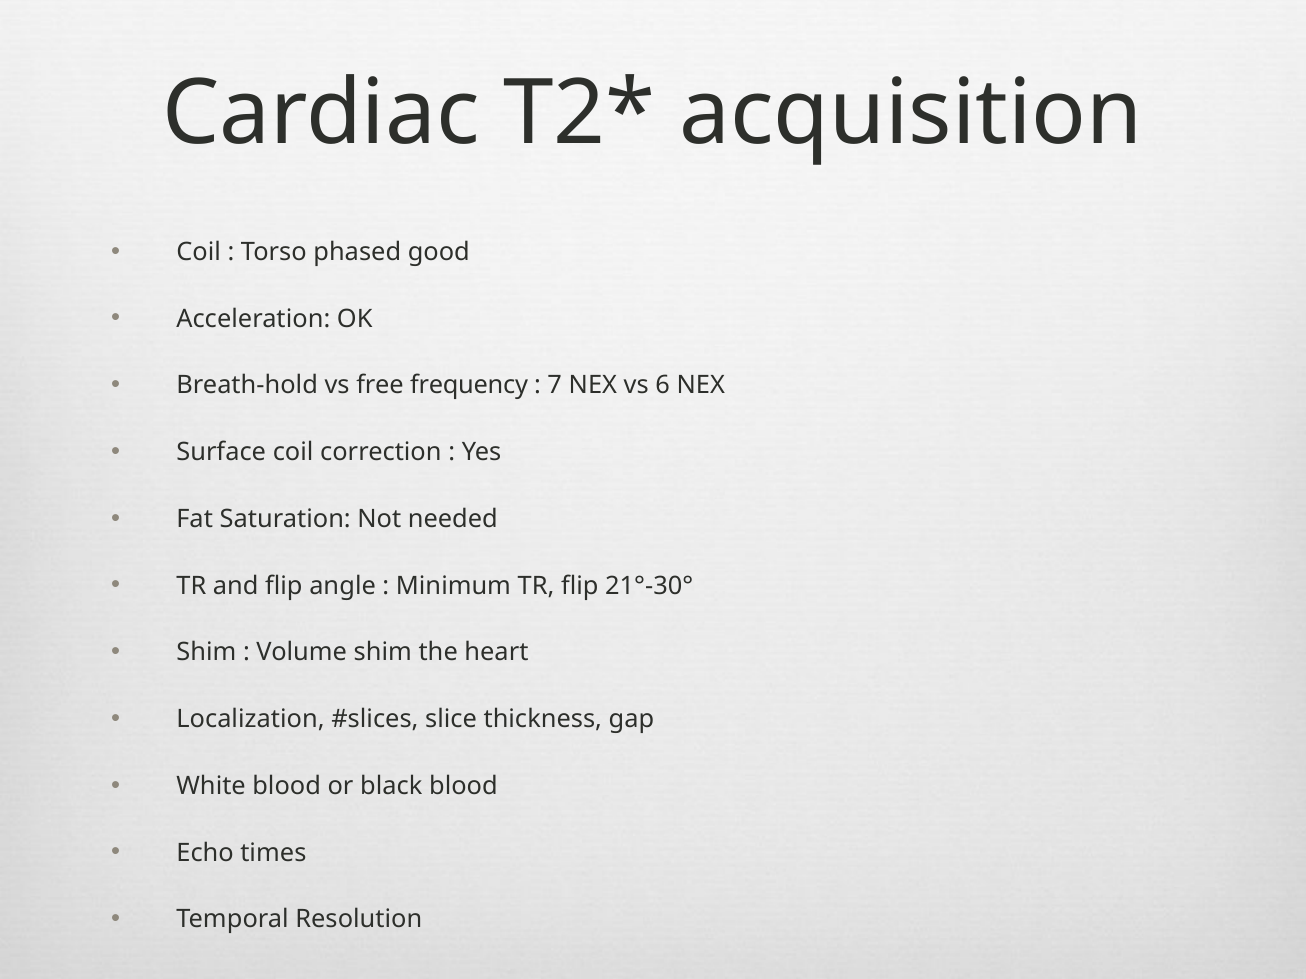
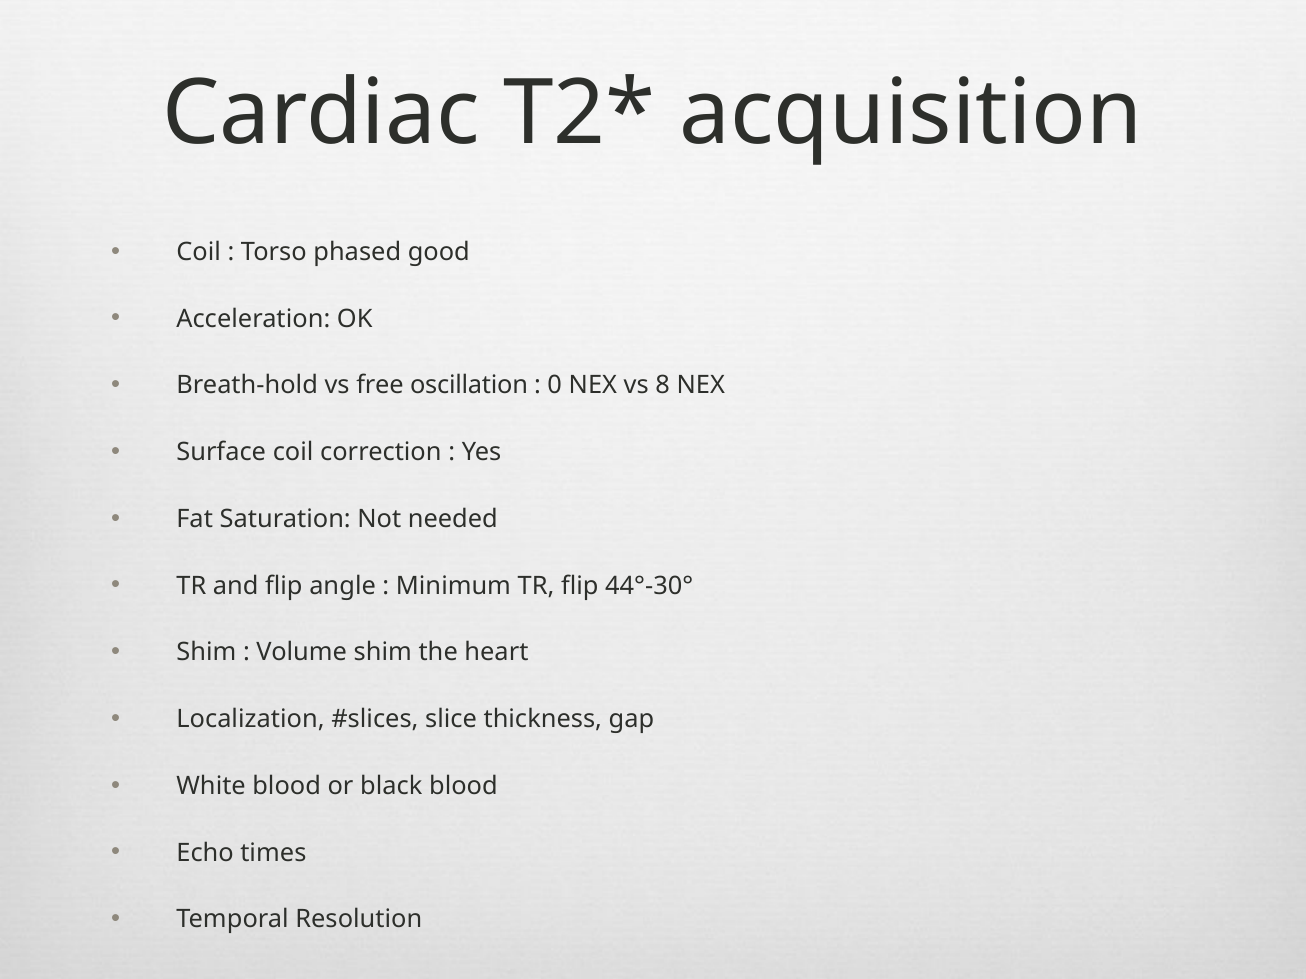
frequency: frequency -> oscillation
7: 7 -> 0
6: 6 -> 8
21°-30°: 21°-30° -> 44°-30°
